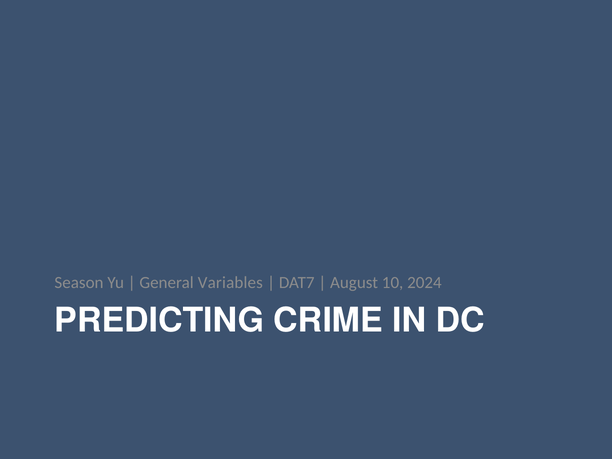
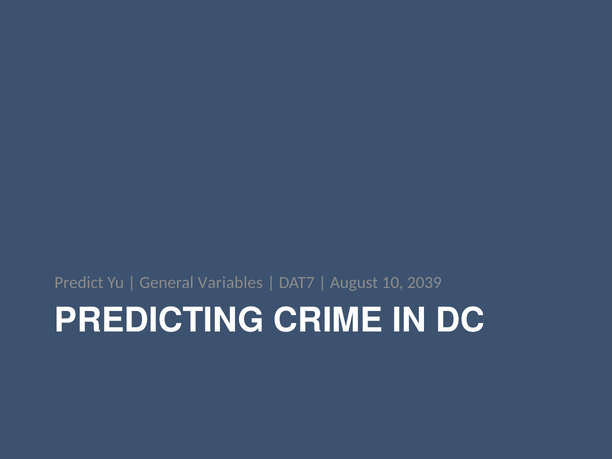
Season: Season -> Predict
2024: 2024 -> 2039
